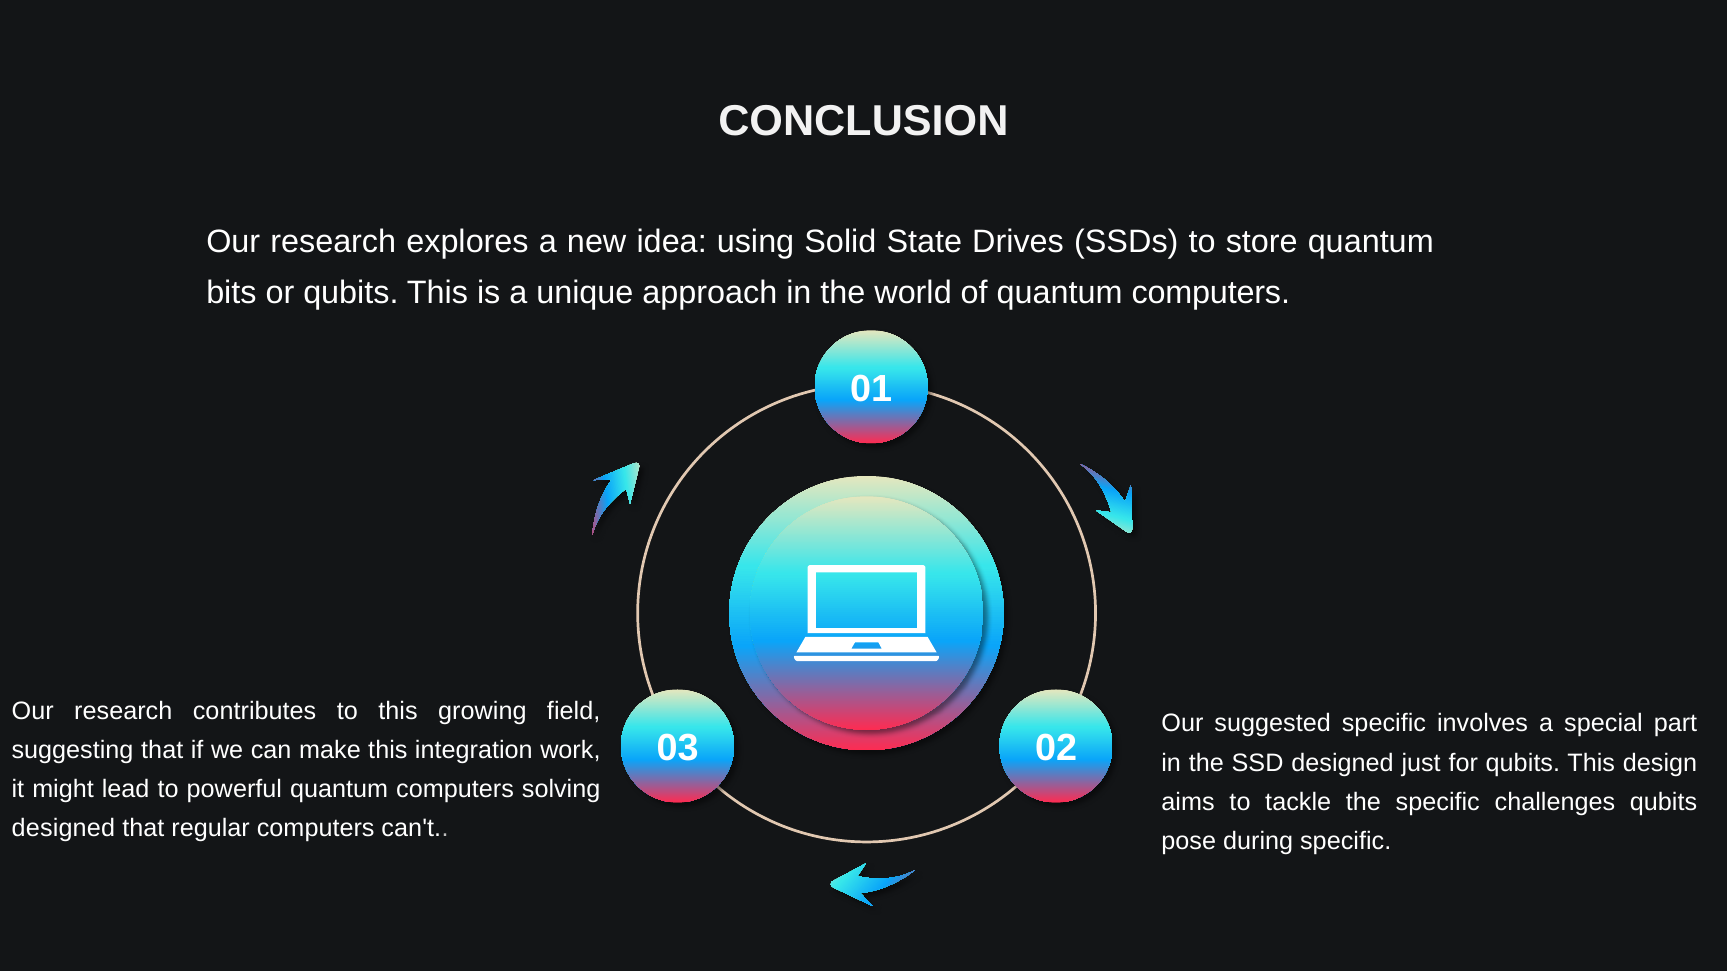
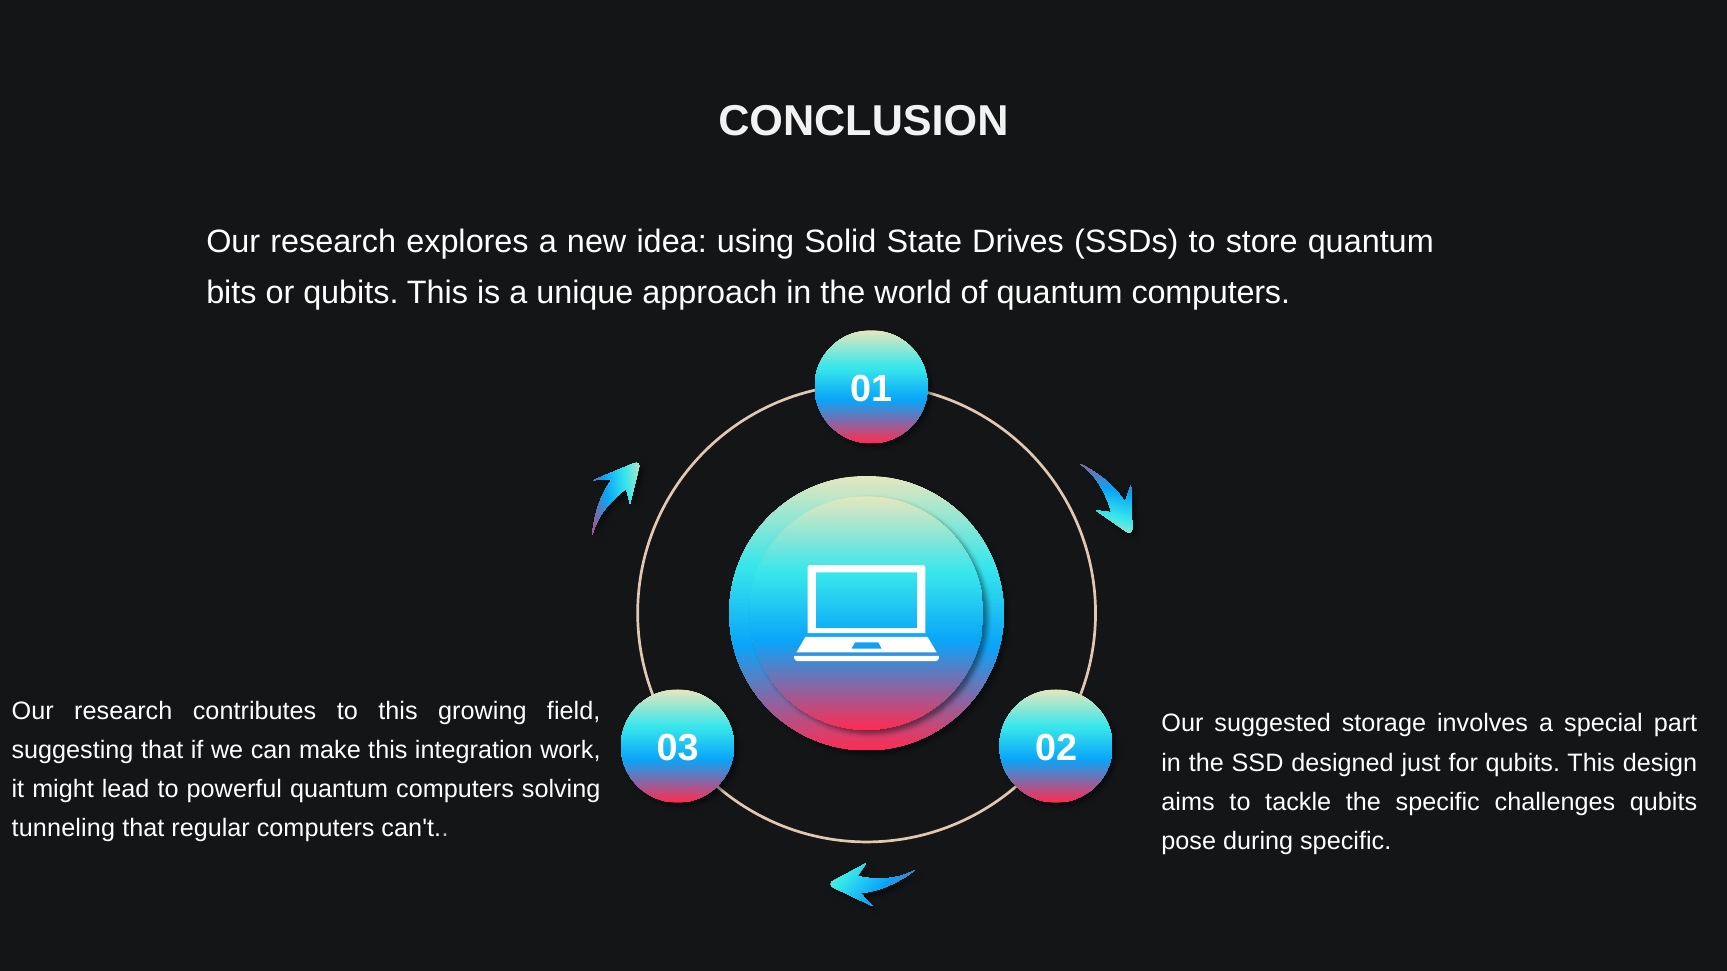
suggested specific: specific -> storage
designed at (63, 829): designed -> tunneling
